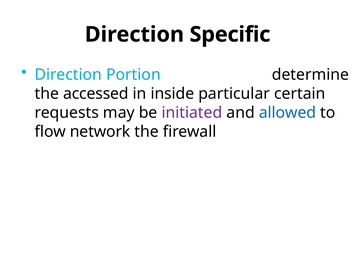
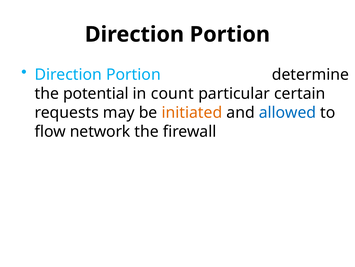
Specific at (230, 34): Specific -> Portion
accessed: accessed -> potential
inside: inside -> count
initiated colour: purple -> orange
